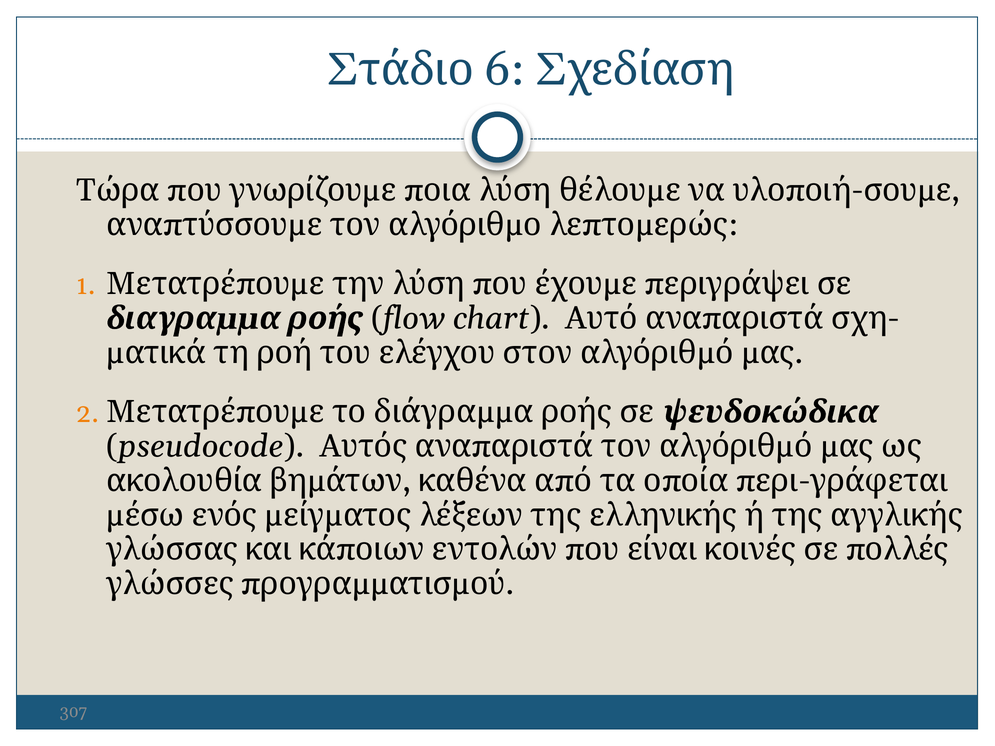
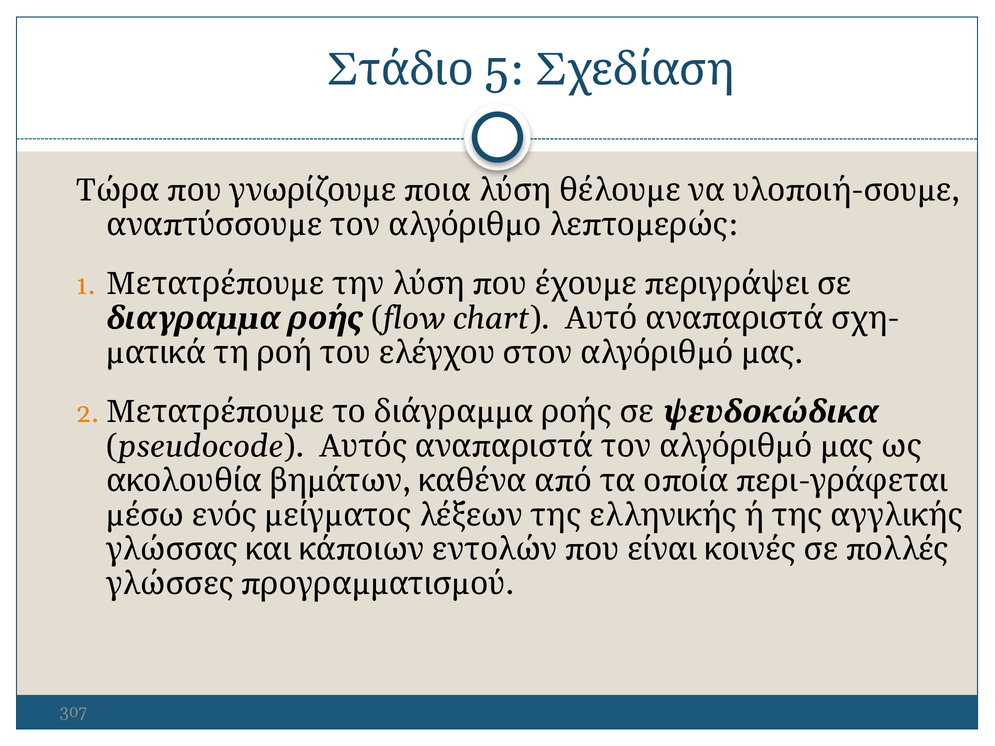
6: 6 -> 5
